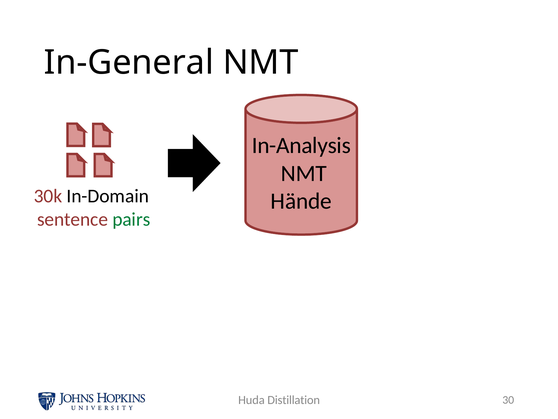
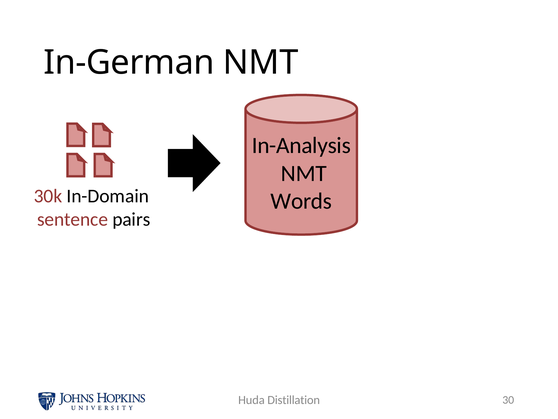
In-General: In-General -> In-German
Hände: Hände -> Words
pairs colour: green -> black
